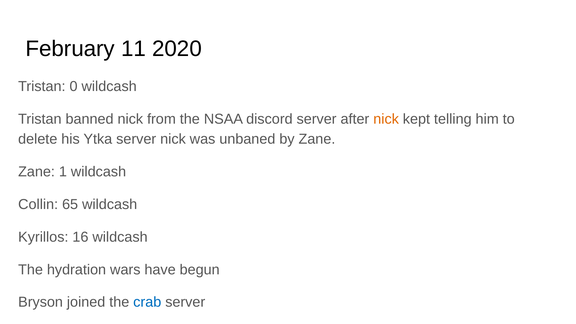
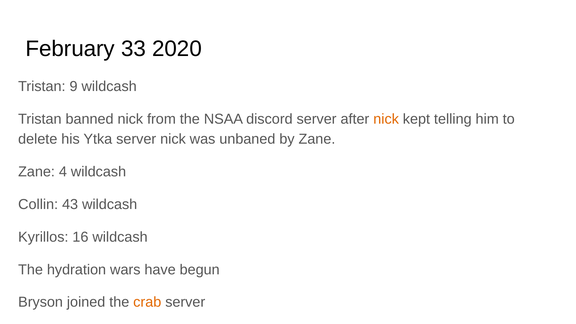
11: 11 -> 33
0: 0 -> 9
1: 1 -> 4
65: 65 -> 43
crab colour: blue -> orange
